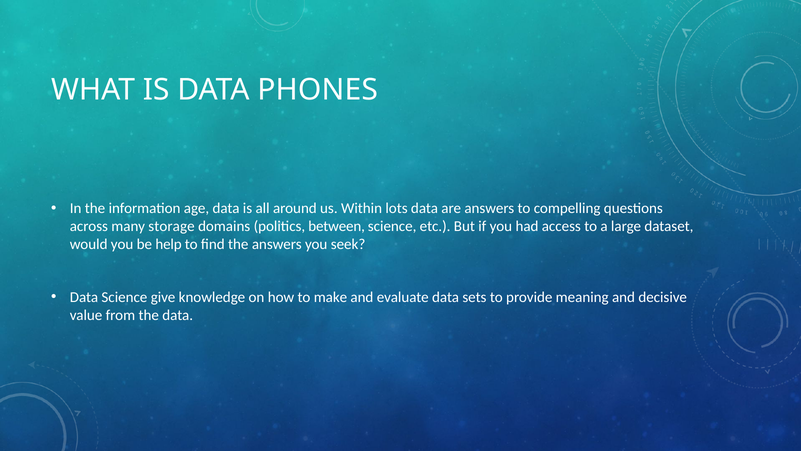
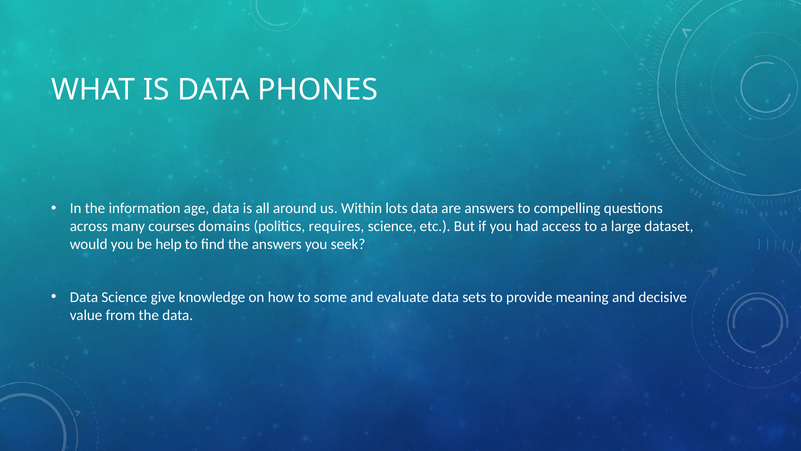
storage: storage -> courses
between: between -> requires
make: make -> some
